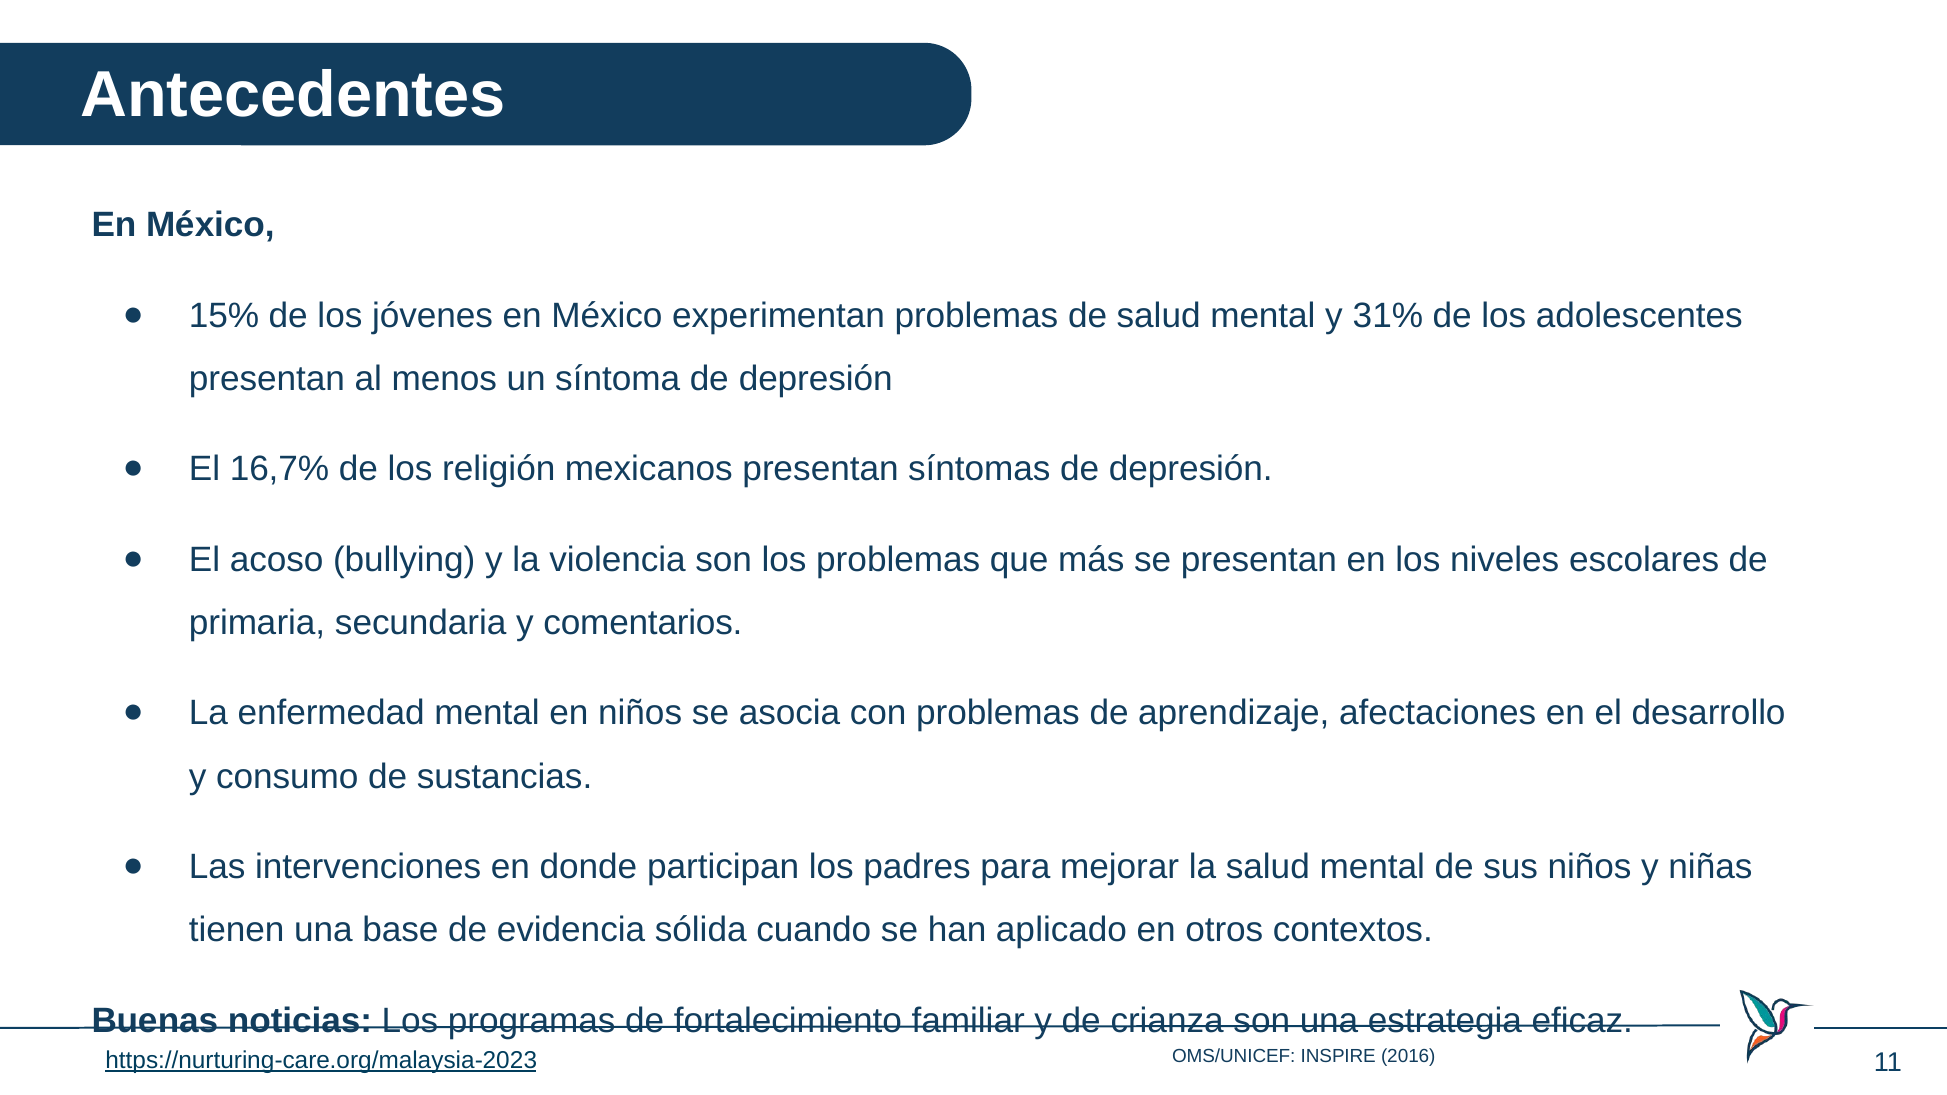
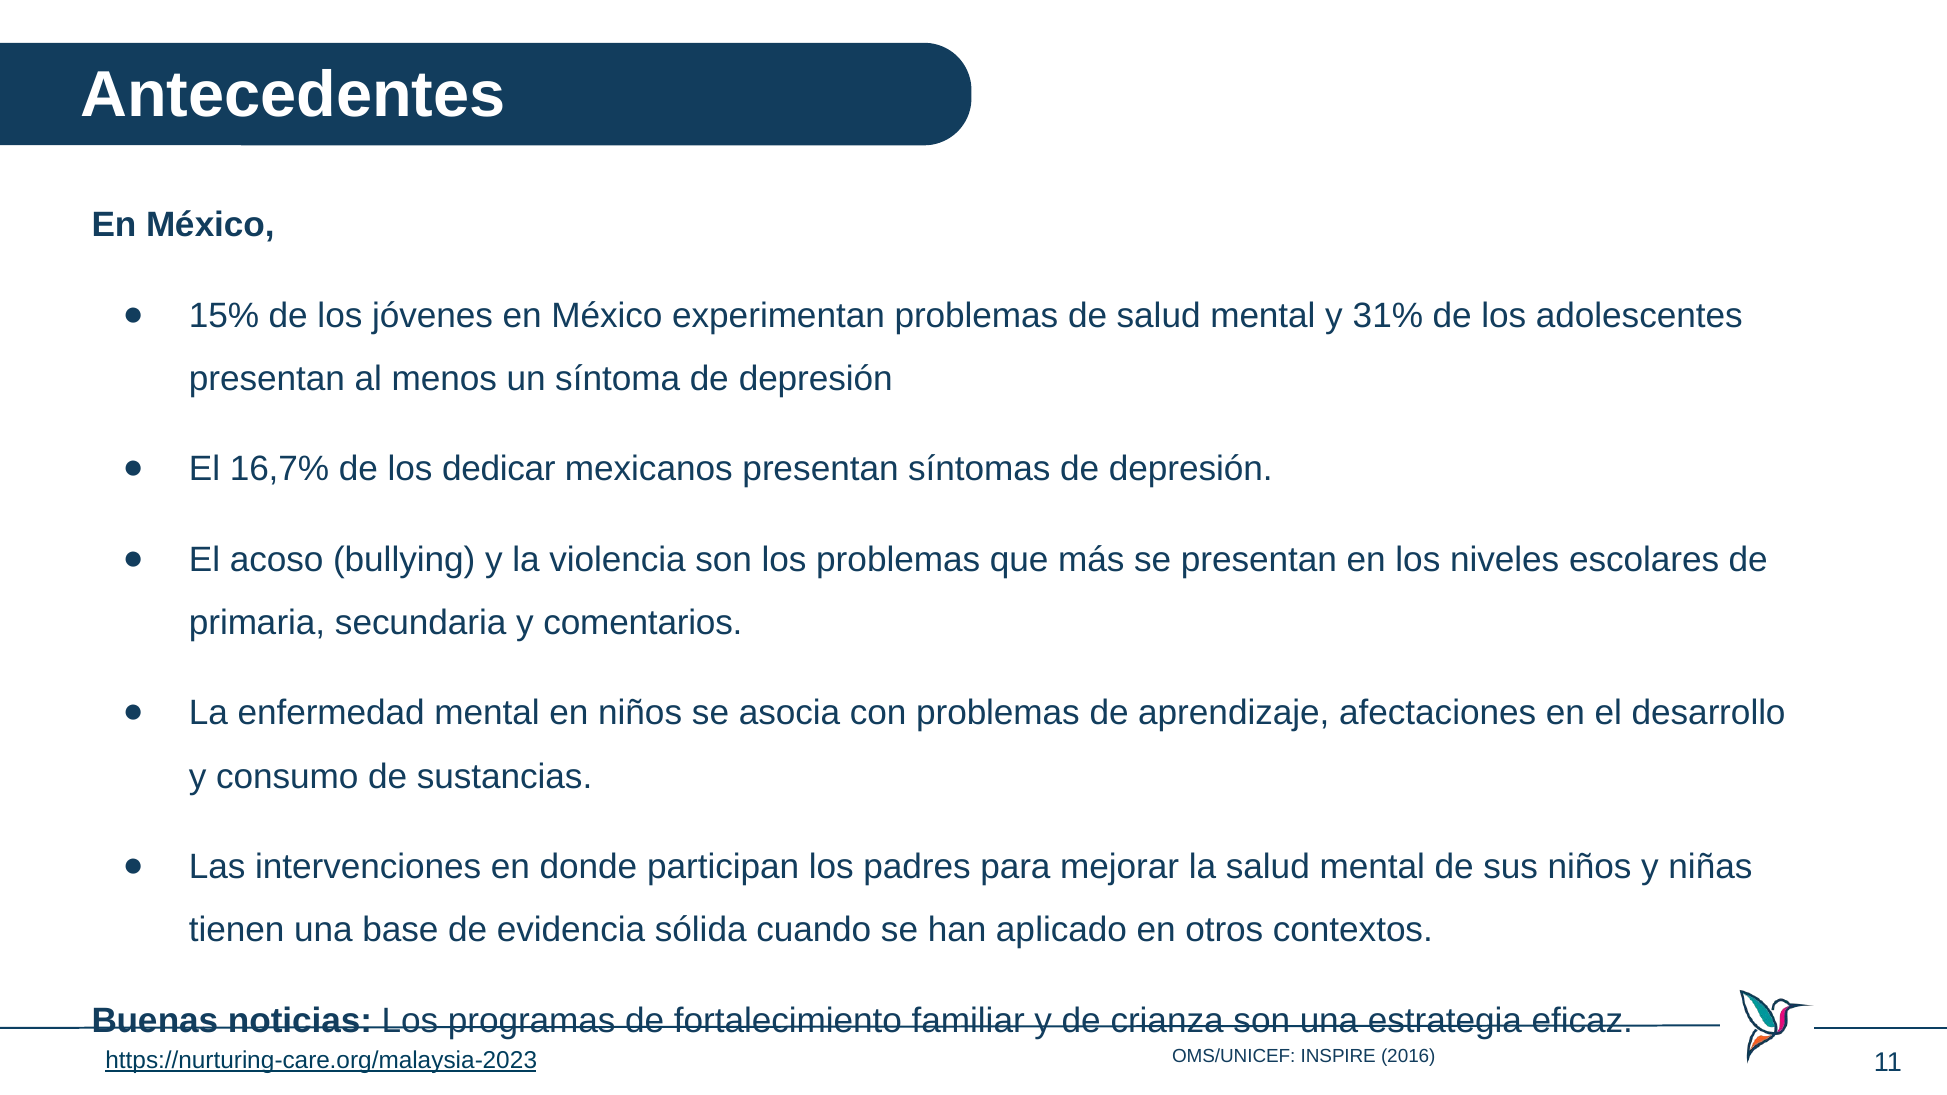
religión: religión -> dedicar
